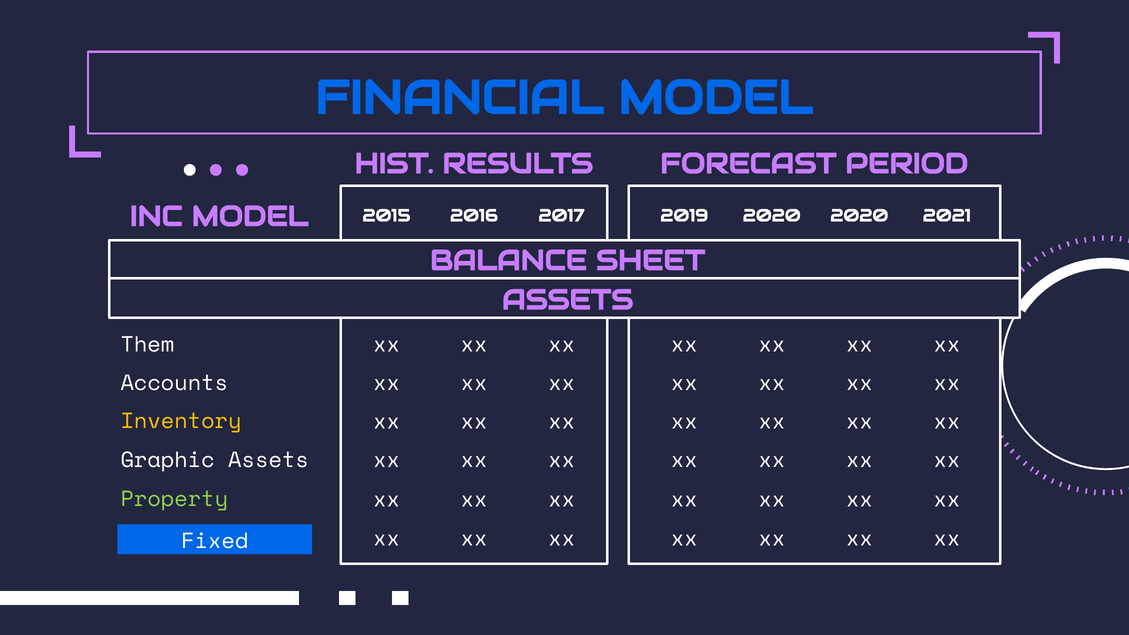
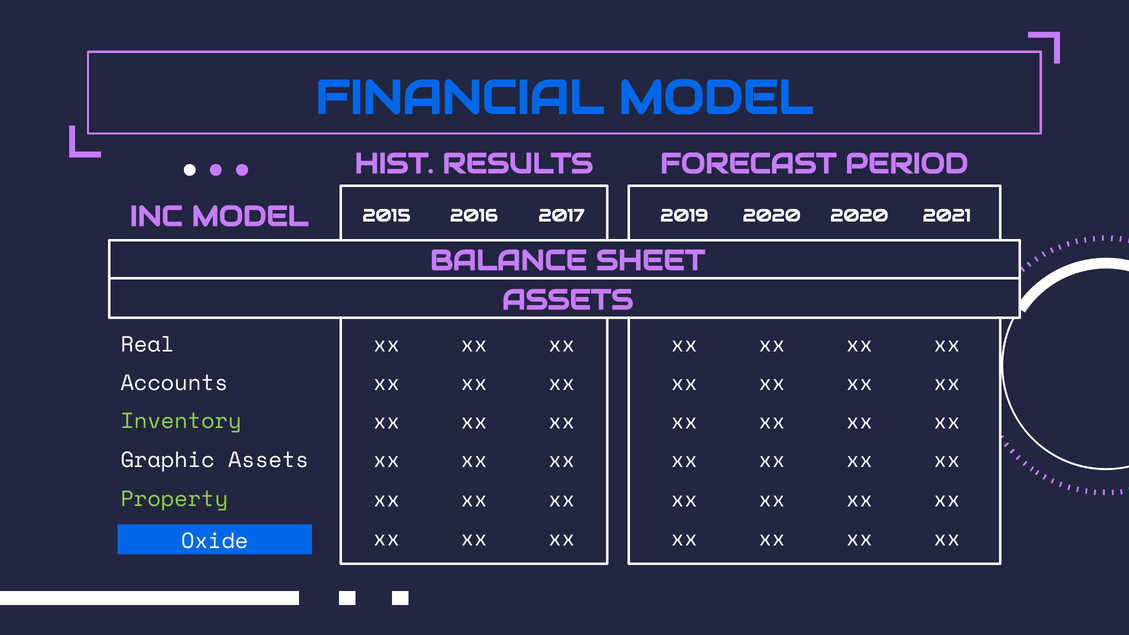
Them: Them -> Real
Inventory colour: yellow -> light green
Fixed: Fixed -> Oxide
